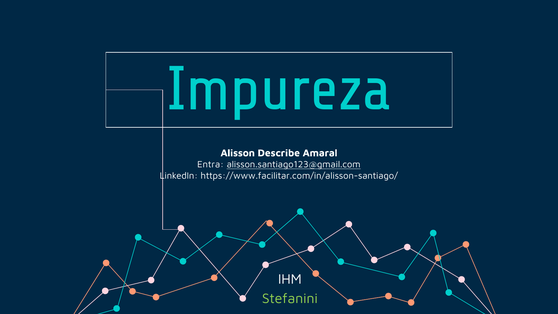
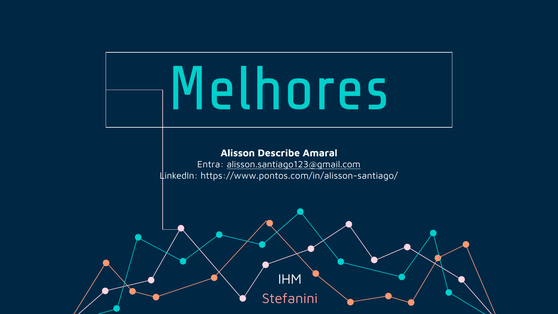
Impureza: Impureza -> Melhores
https://www.facilitar.com/in/alisson-santiago/: https://www.facilitar.com/in/alisson-santiago/ -> https://www.pontos.com/in/alisson-santiago/
Stefanini colour: light green -> pink
